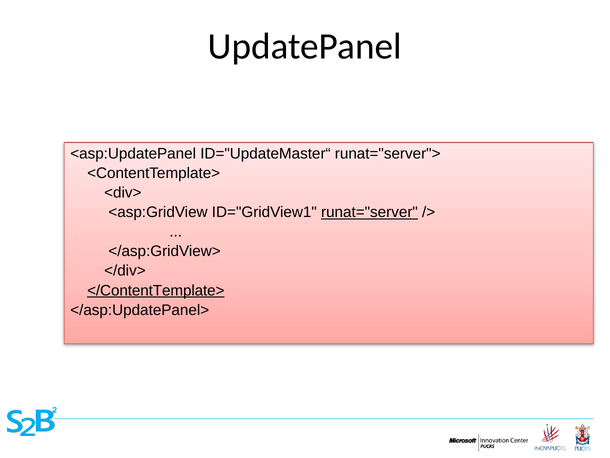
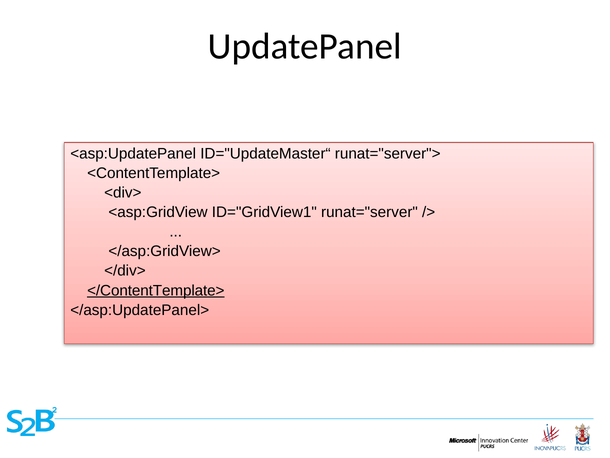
runat="server underline: present -> none
